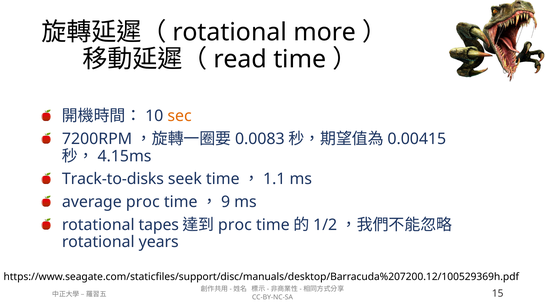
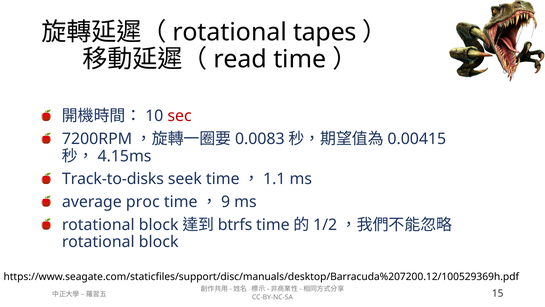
more: more -> tapes
sec colour: orange -> red
tapes at (159, 224): tapes -> block
proc at (235, 224): proc -> btrfs
years at (159, 242): years -> block
